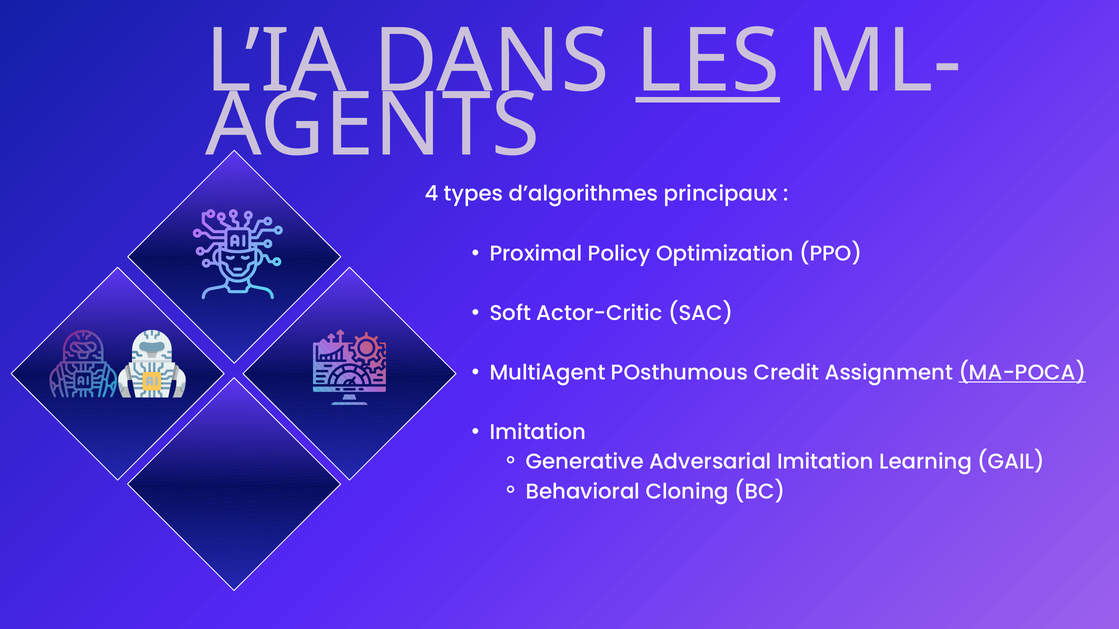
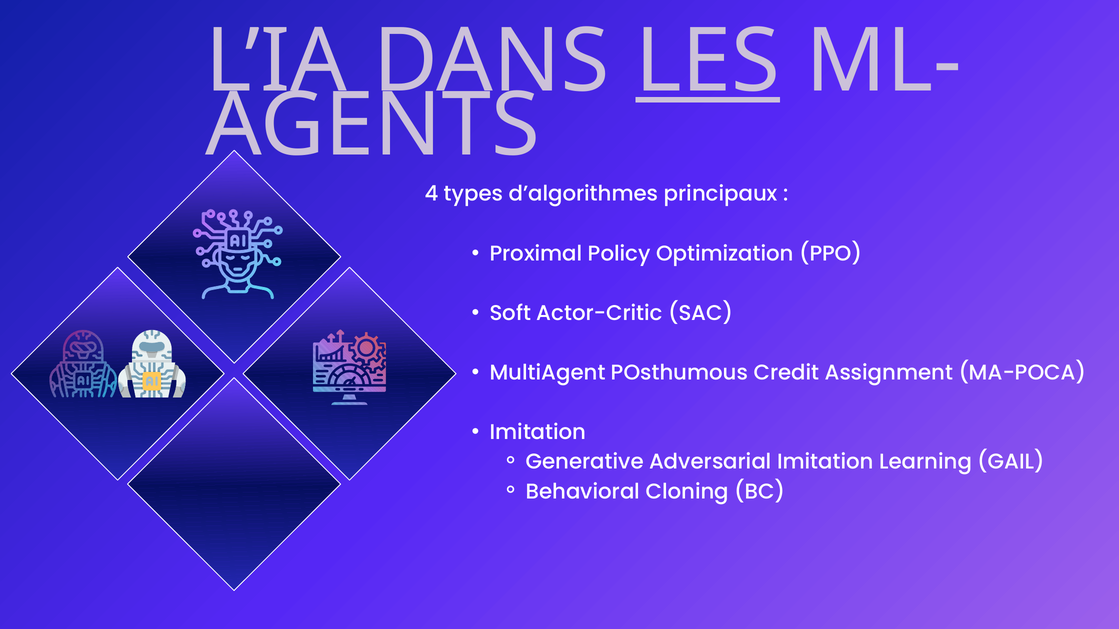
MA-POCA underline: present -> none
